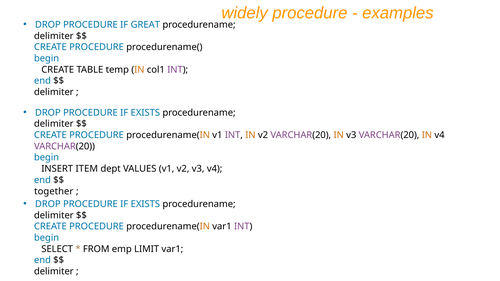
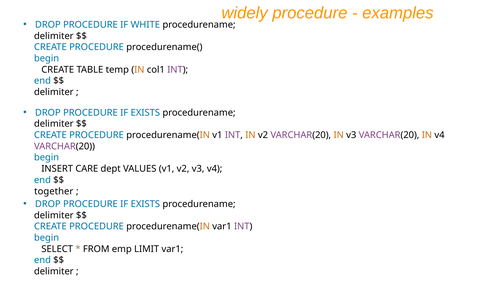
GREAT: GREAT -> WHITE
ITEM: ITEM -> CARE
